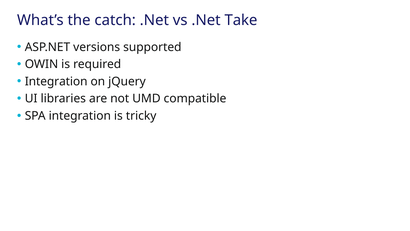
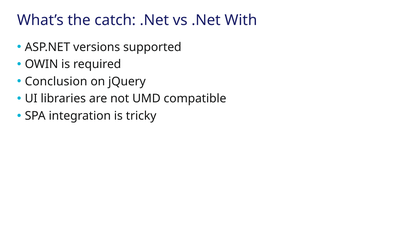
Take: Take -> With
Integration at (56, 81): Integration -> Conclusion
